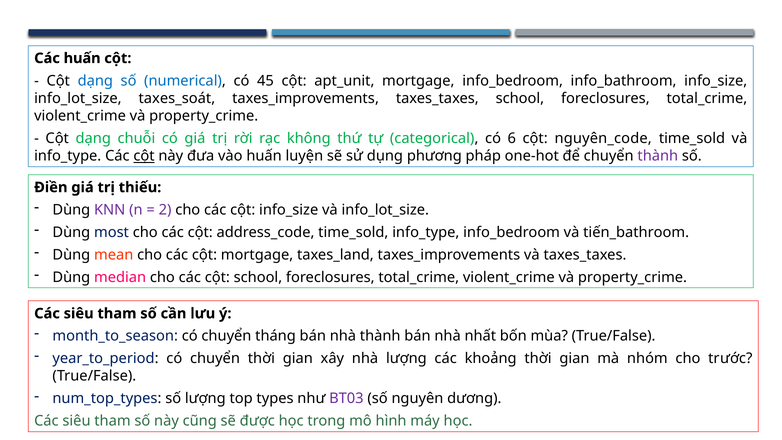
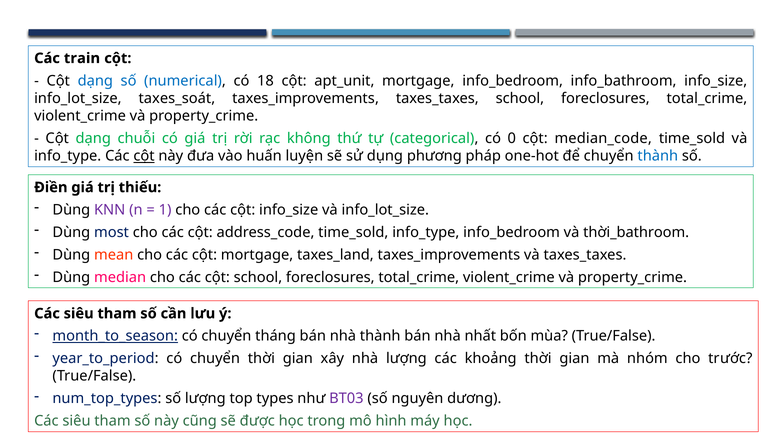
Các huấn: huấn -> train
45: 45 -> 18
6: 6 -> 0
nguyên_code: nguyên_code -> median_code
thành at (658, 156) colour: purple -> blue
2: 2 -> 1
tiến_bathroom: tiến_bathroom -> thời_bathroom
month_to_season underline: none -> present
